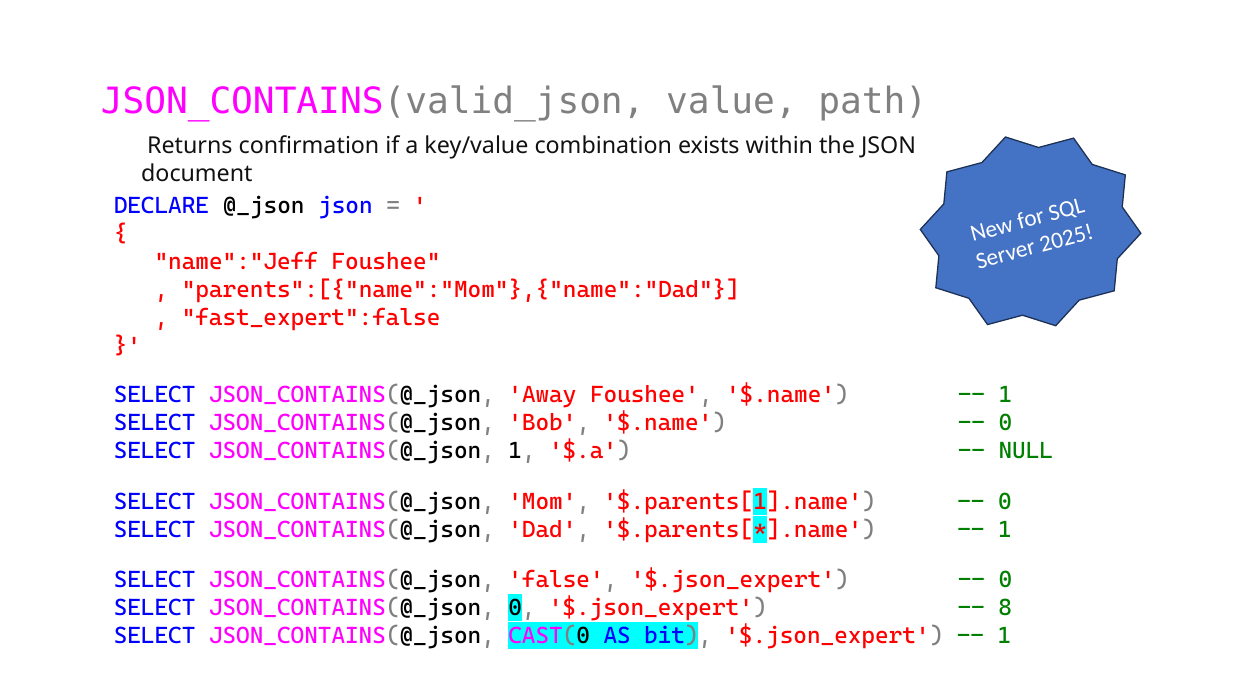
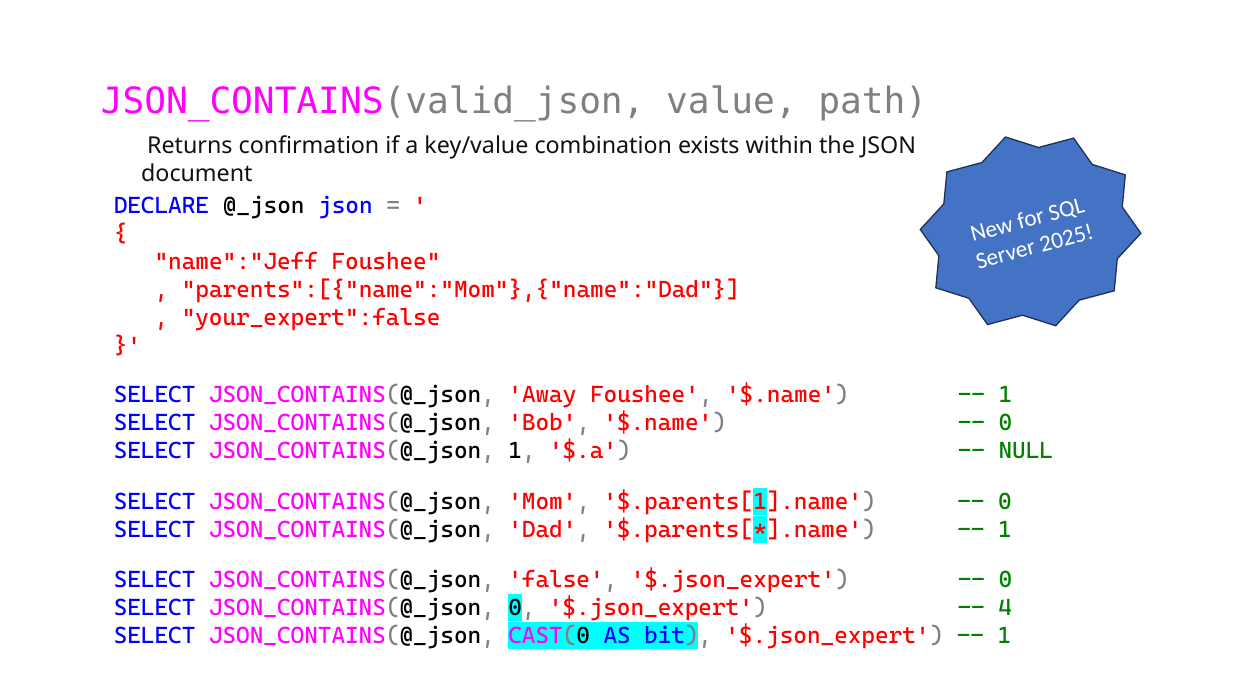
fast_expert":false: fast_expert":false -> your_expert":false
8: 8 -> 4
